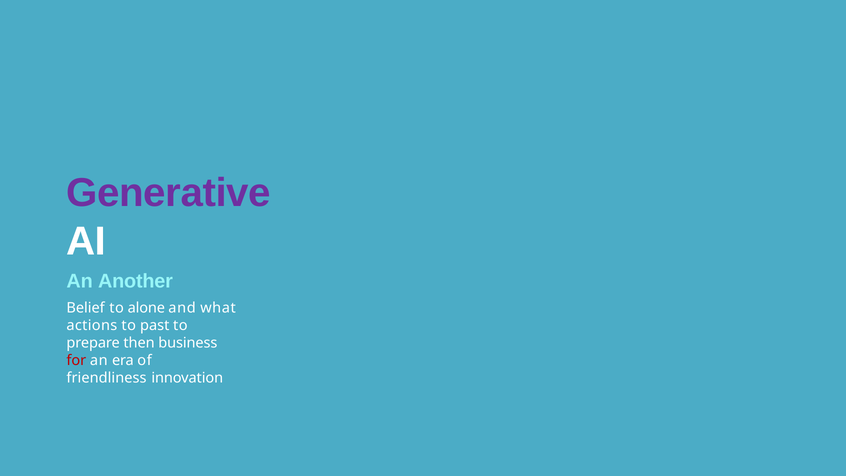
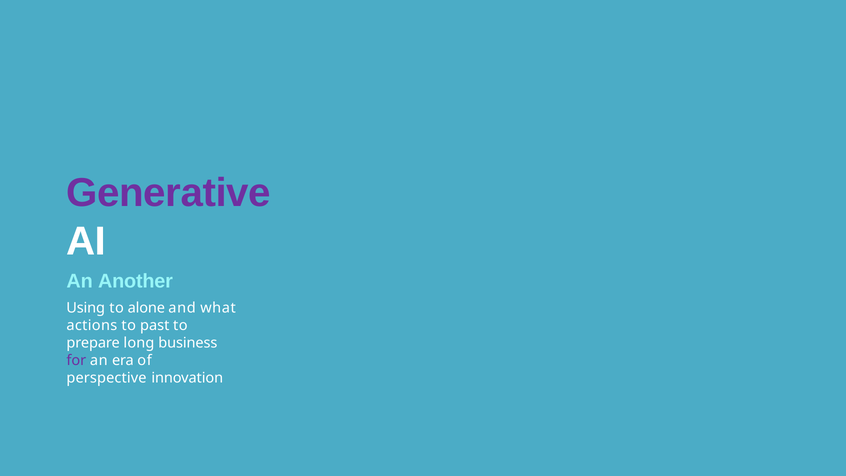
Belief: Belief -> Using
then: then -> long
for colour: red -> purple
friendliness: friendliness -> perspective
